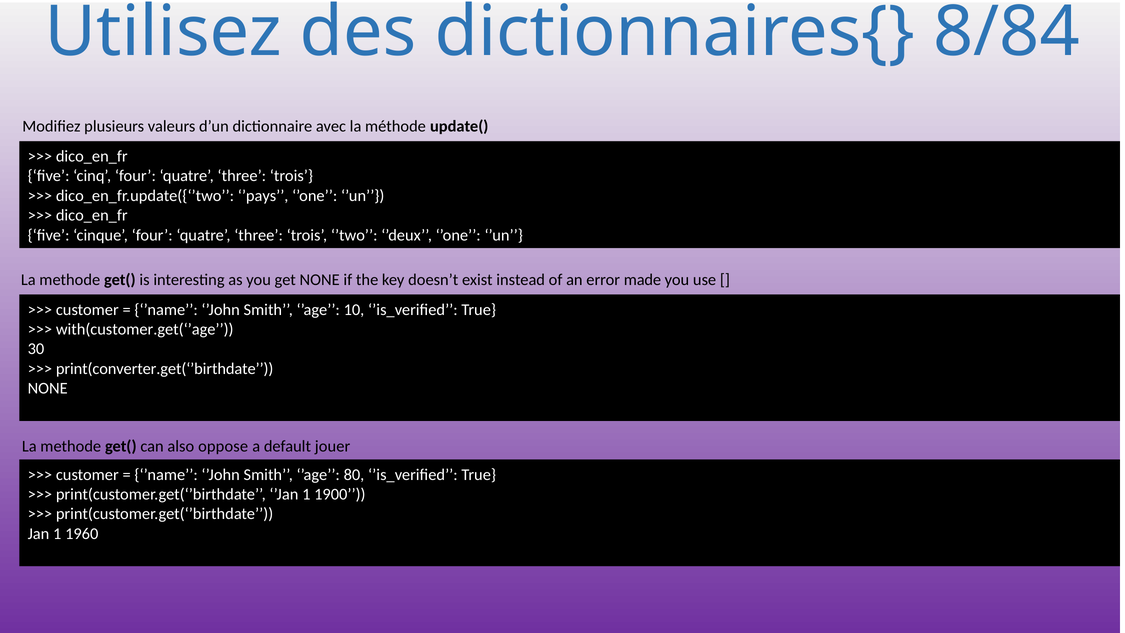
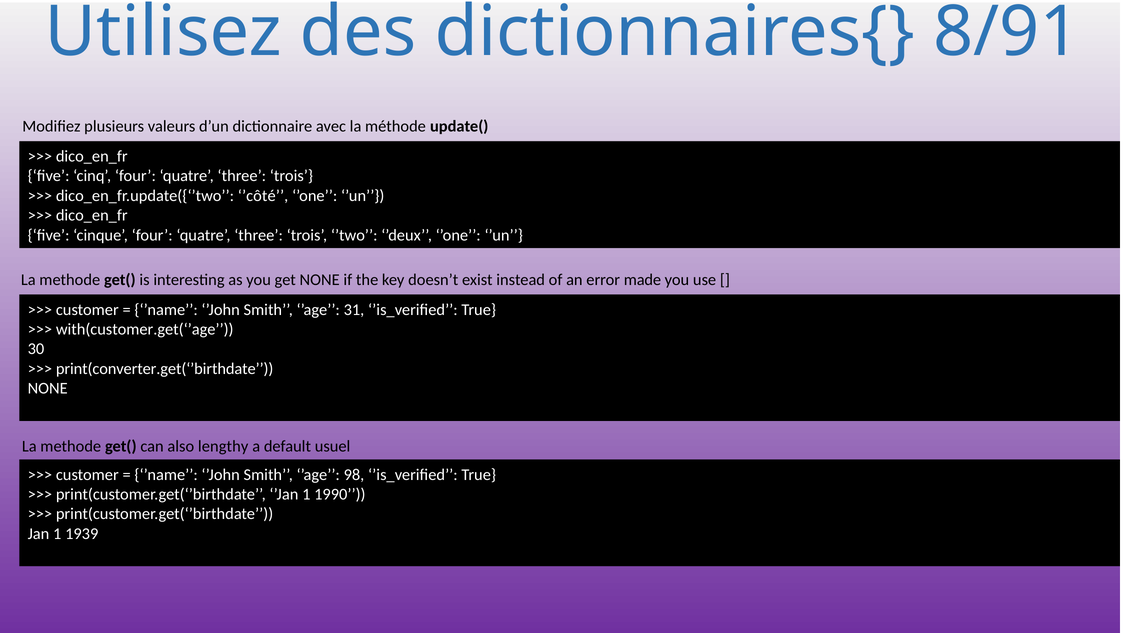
8/84: 8/84 -> 8/91
’pays: ’pays -> ’côté
10: 10 -> 31
oppose: oppose -> lengthy
jouer: jouer -> usuel
80: 80 -> 98
1900: 1900 -> 1990
1960: 1960 -> 1939
